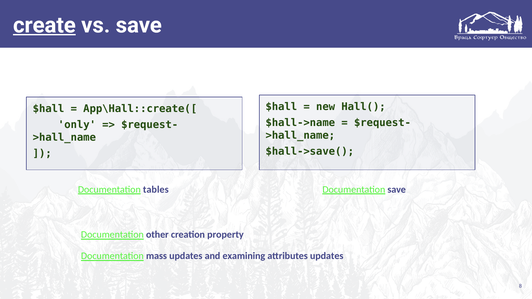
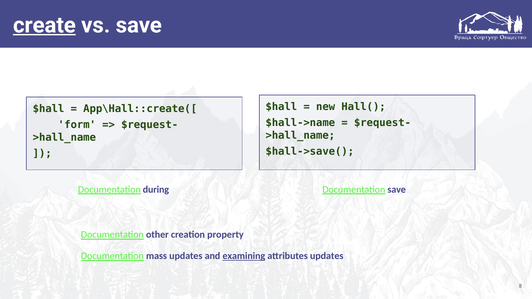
only: only -> form
tables: tables -> during
examining underline: none -> present
